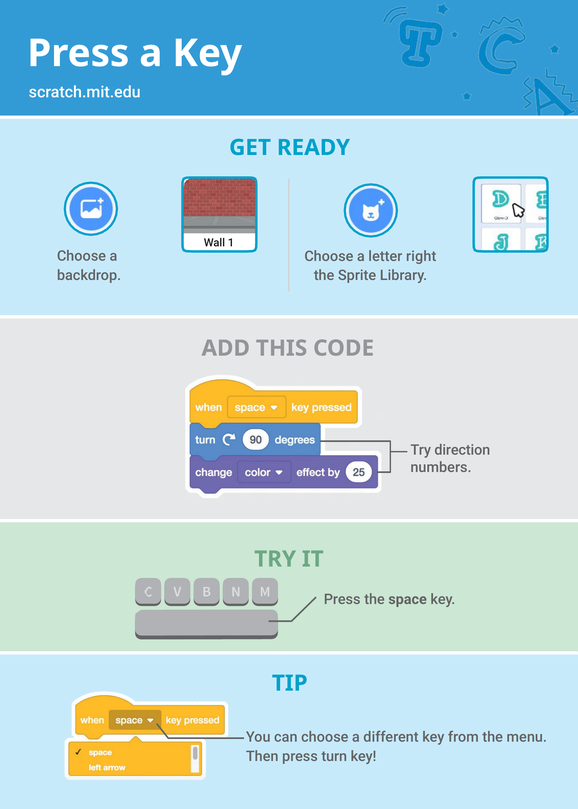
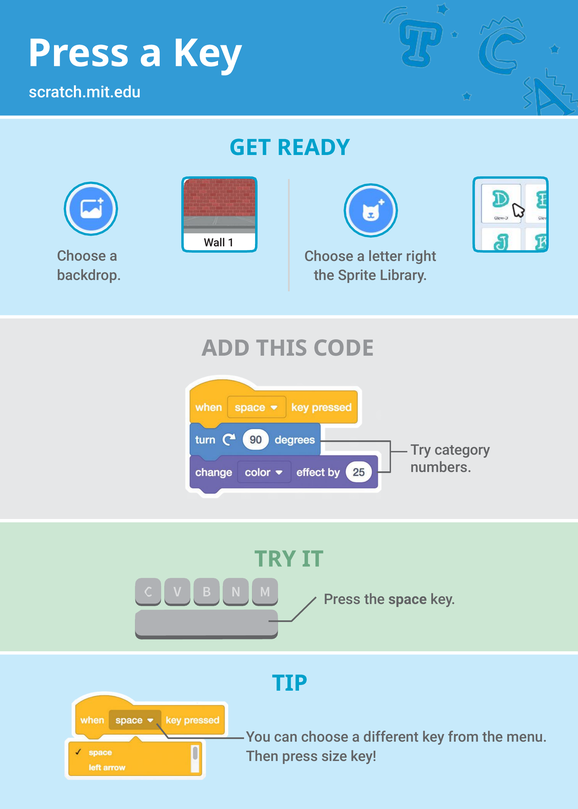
direction: direction -> category
turn: turn -> size
